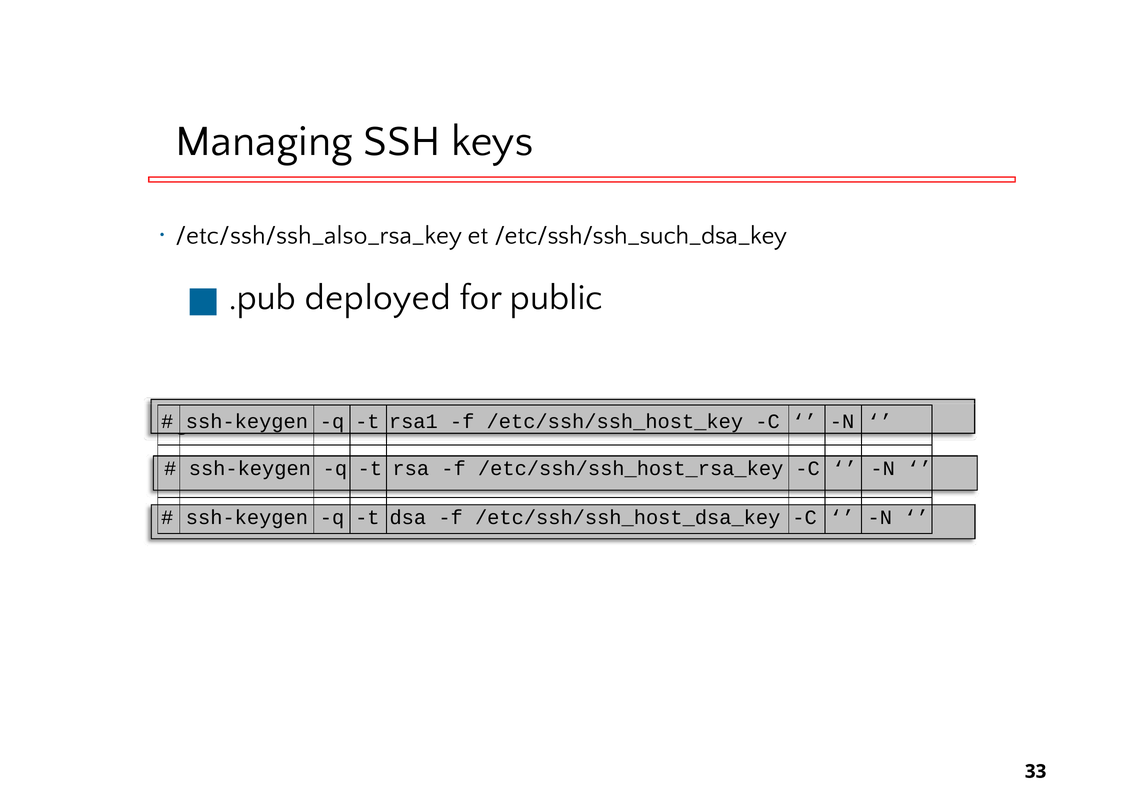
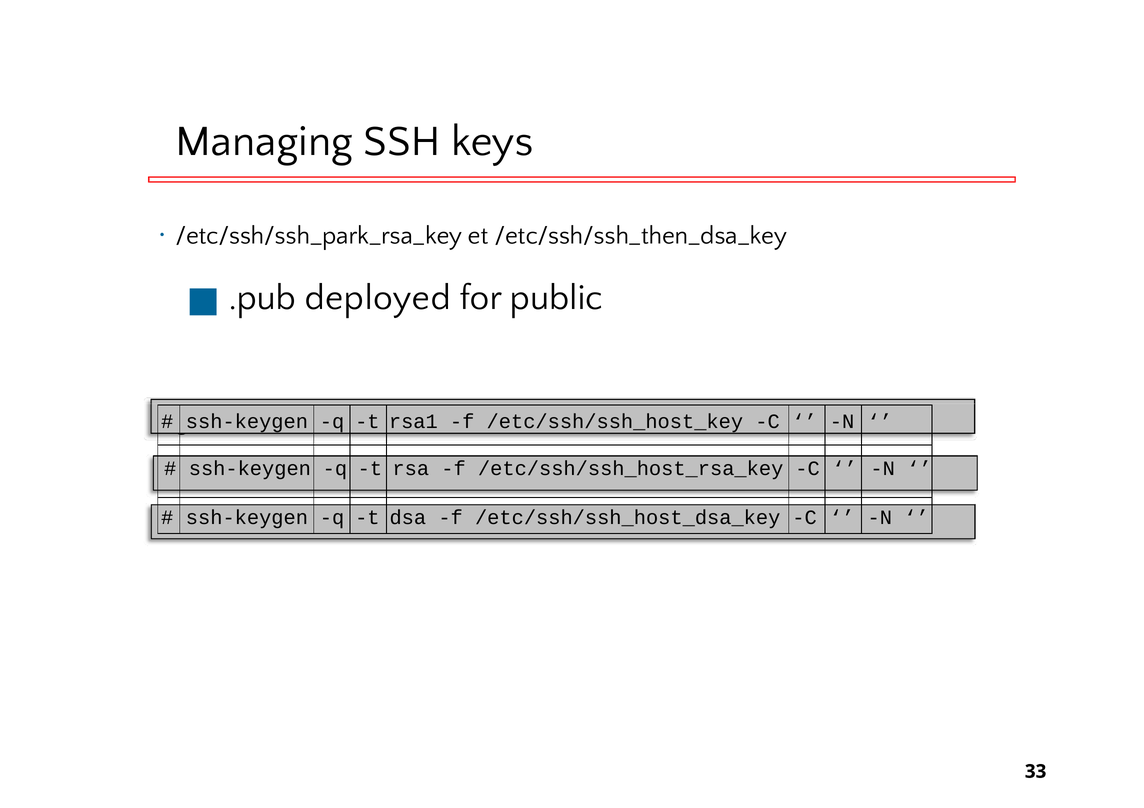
/etc/ssh/ssh_also_rsa_key: /etc/ssh/ssh_also_rsa_key -> /etc/ssh/ssh_park_rsa_key
/etc/ssh/ssh_such_dsa_key: /etc/ssh/ssh_such_dsa_key -> /etc/ssh/ssh_then_dsa_key
